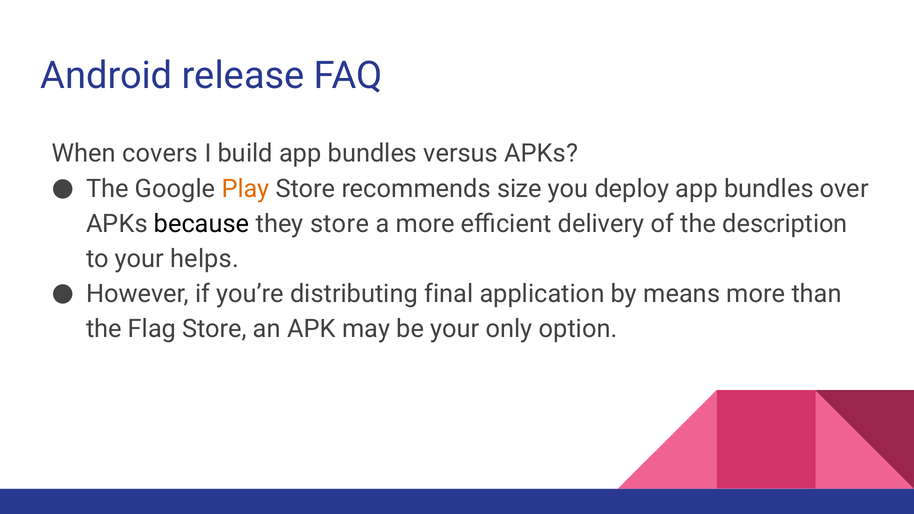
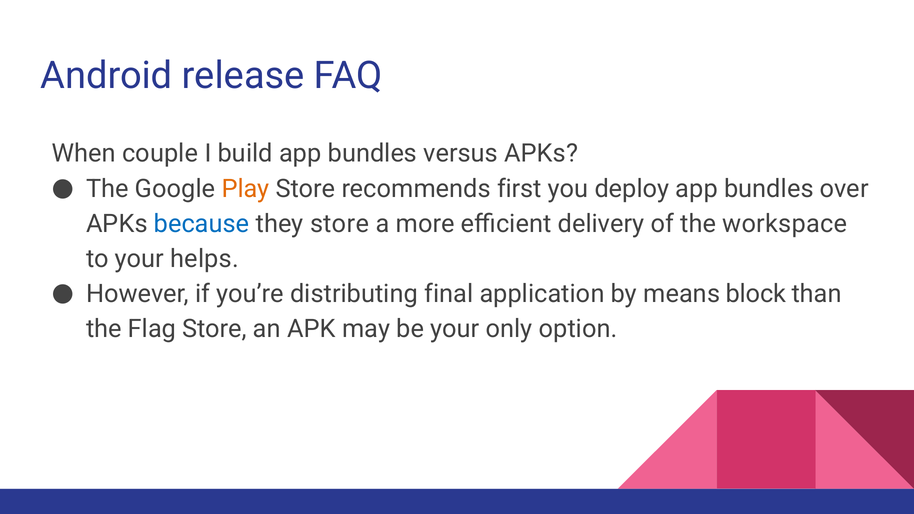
covers: covers -> couple
size: size -> first
because colour: black -> blue
description: description -> workspace
means more: more -> block
